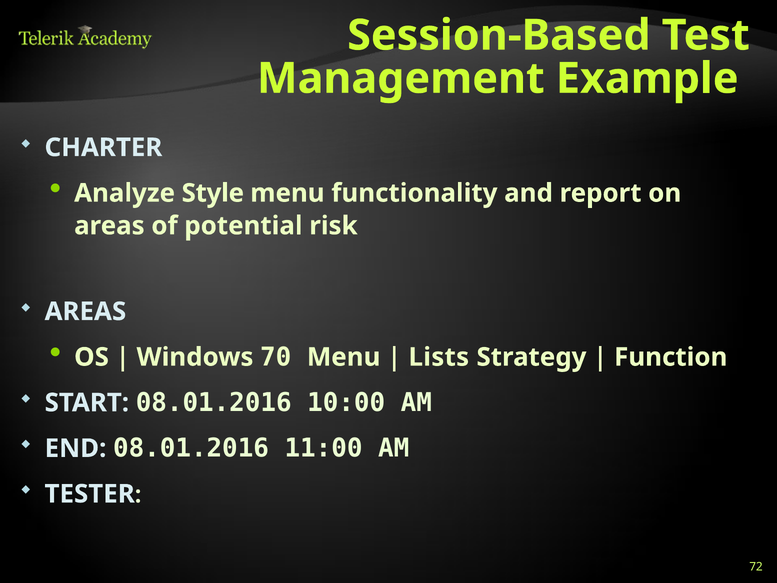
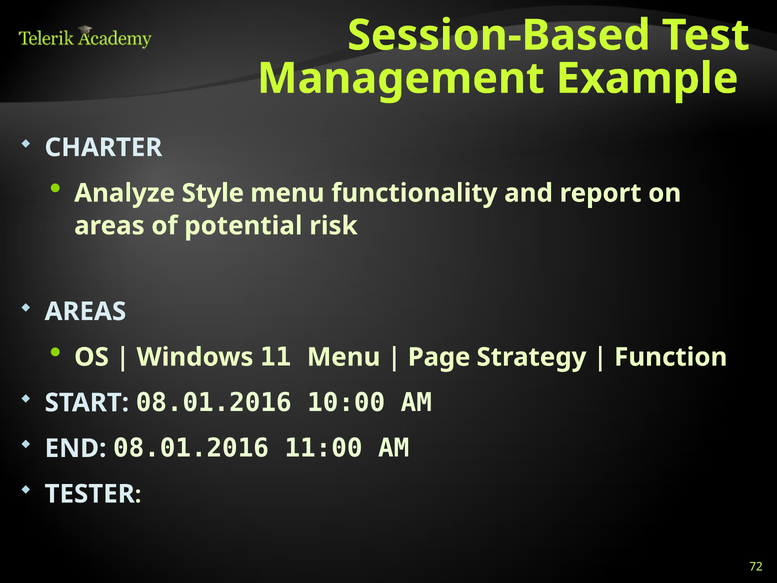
70: 70 -> 11
Lists: Lists -> Page
